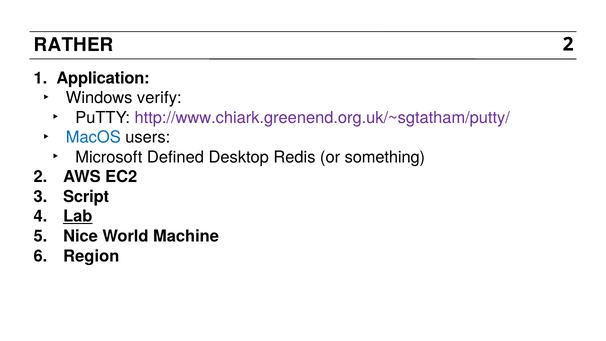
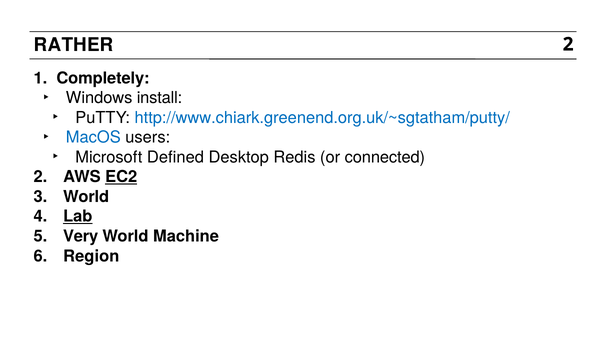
Application: Application -> Completely
verify: verify -> install
http://www.chiark.greenend.org.uk/~sgtatham/putty/ colour: purple -> blue
something: something -> connected
EC2 underline: none -> present
Script at (86, 196): Script -> World
Nice: Nice -> Very
